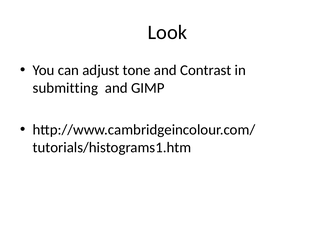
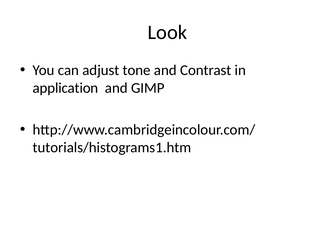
submitting: submitting -> application
